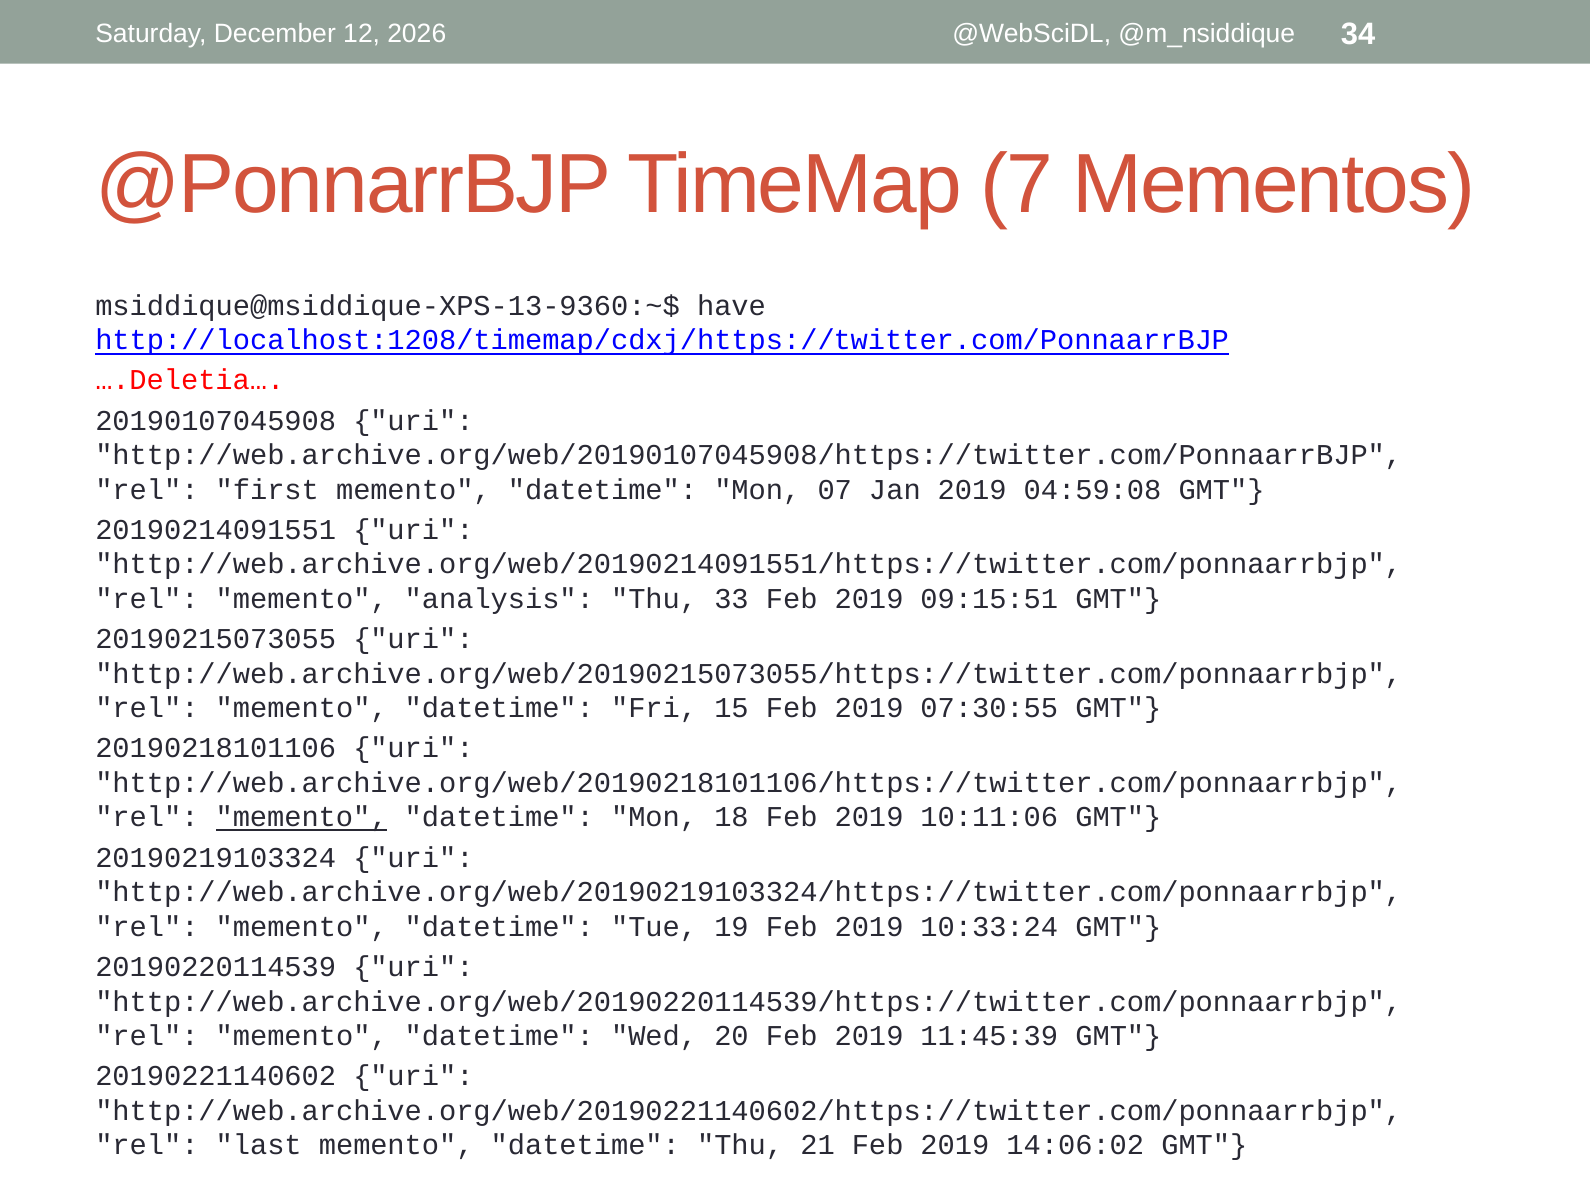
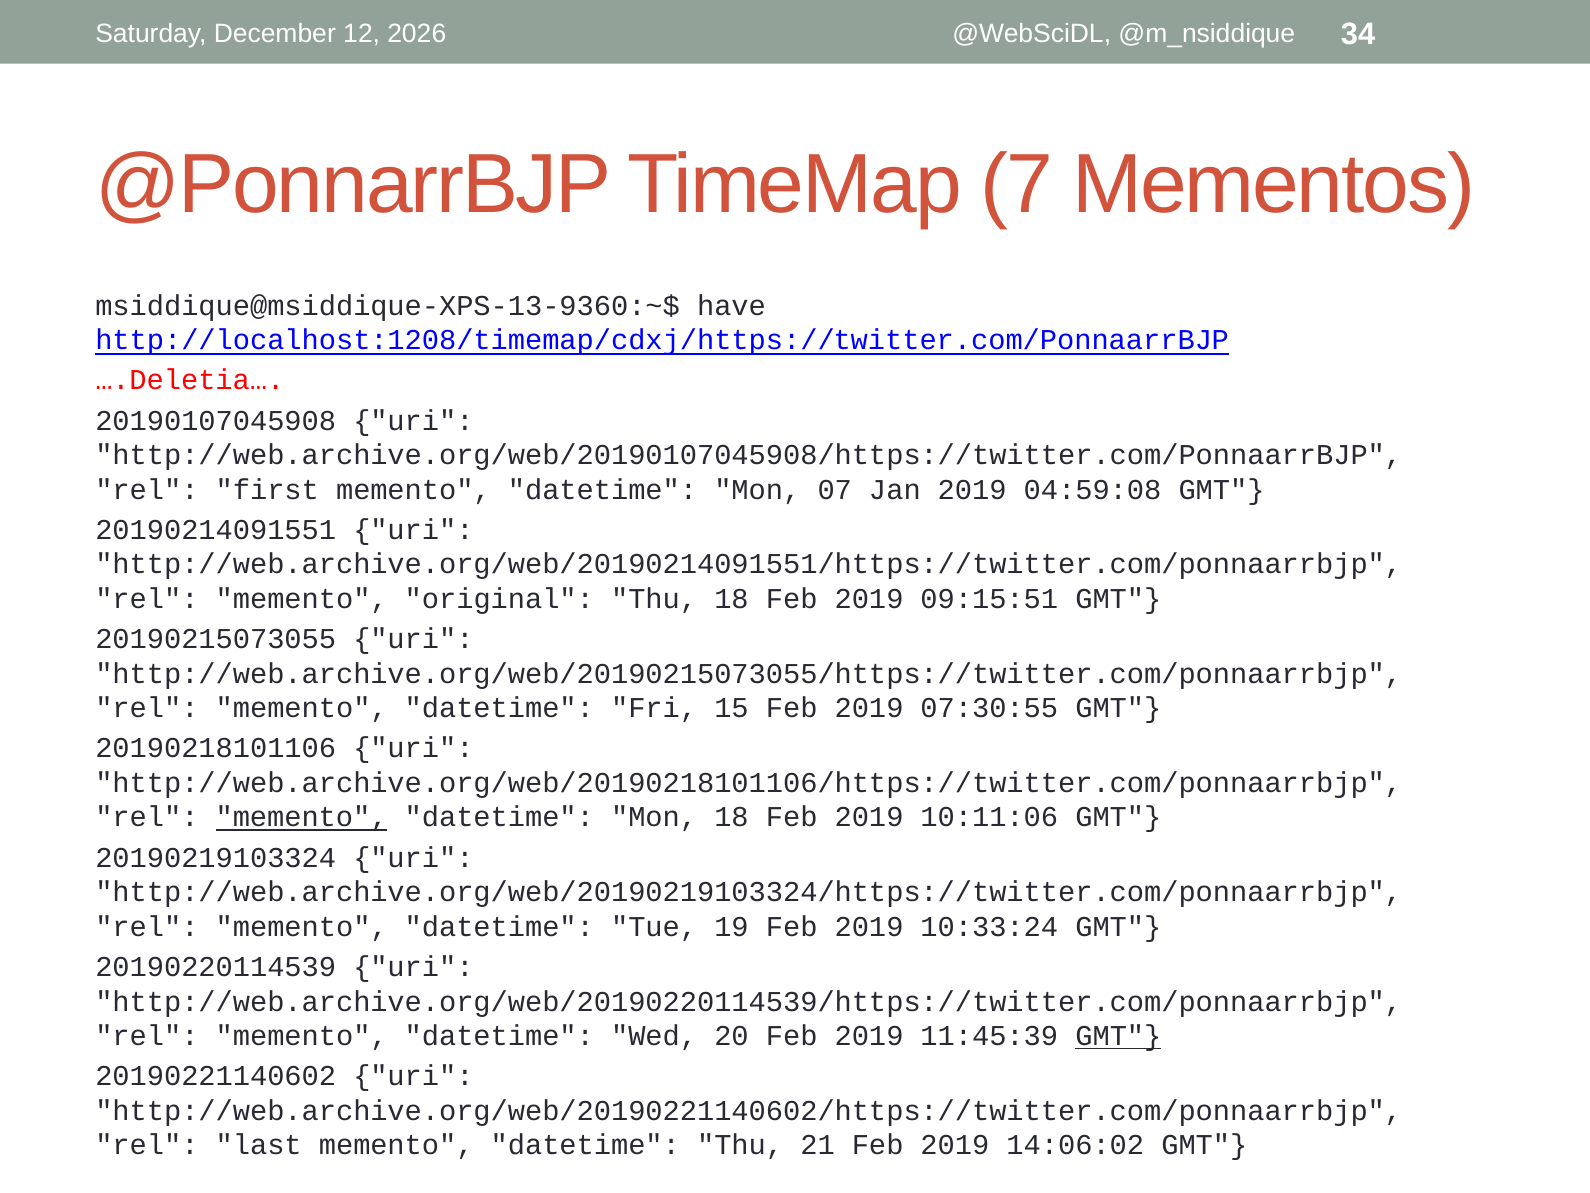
analysis: analysis -> original
Thu 33: 33 -> 18
GMT at (1118, 1036) underline: none -> present
